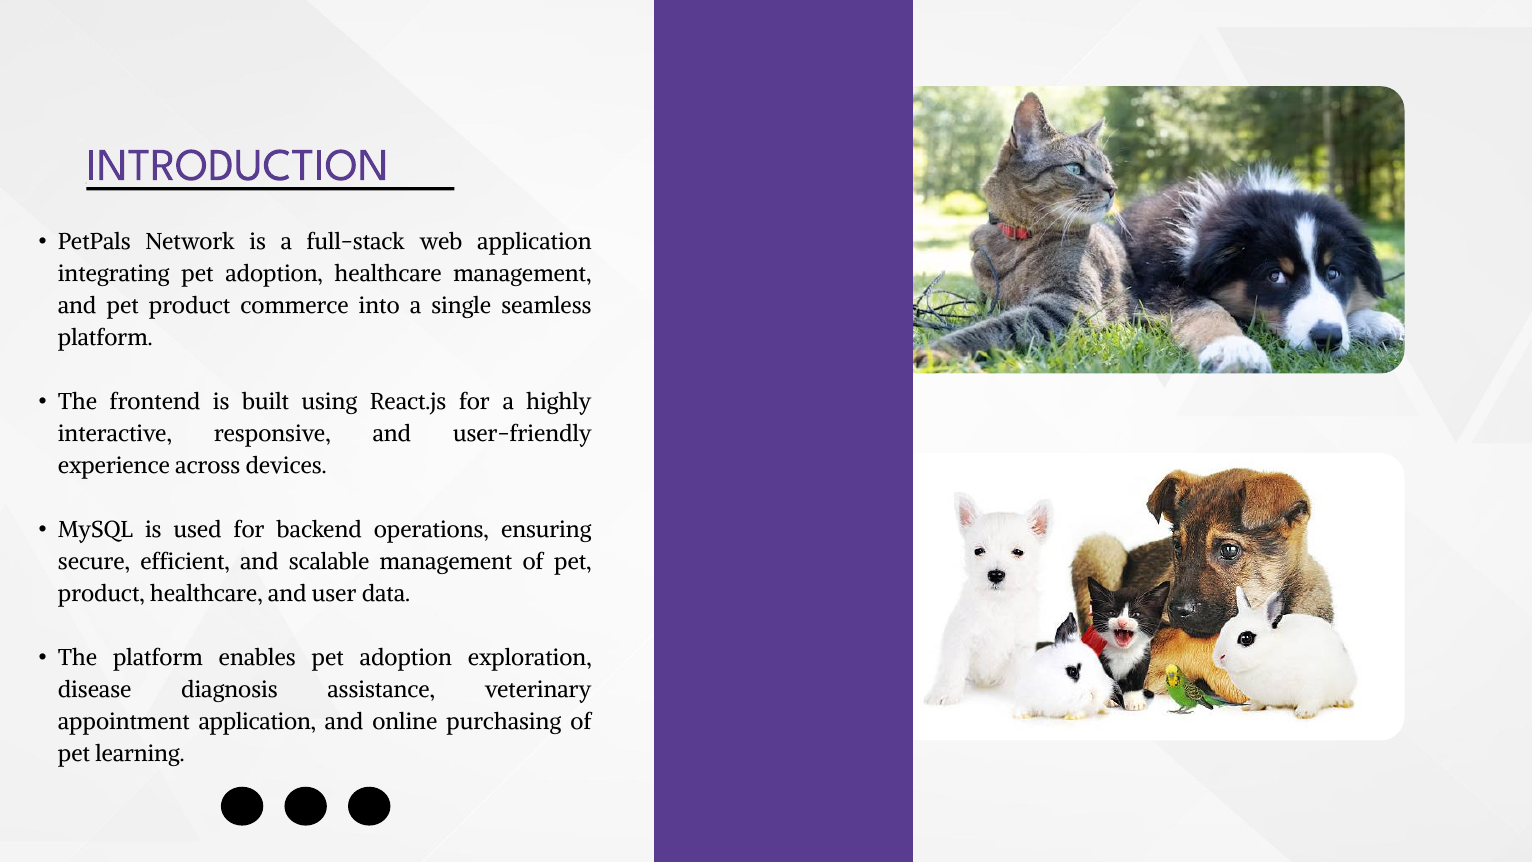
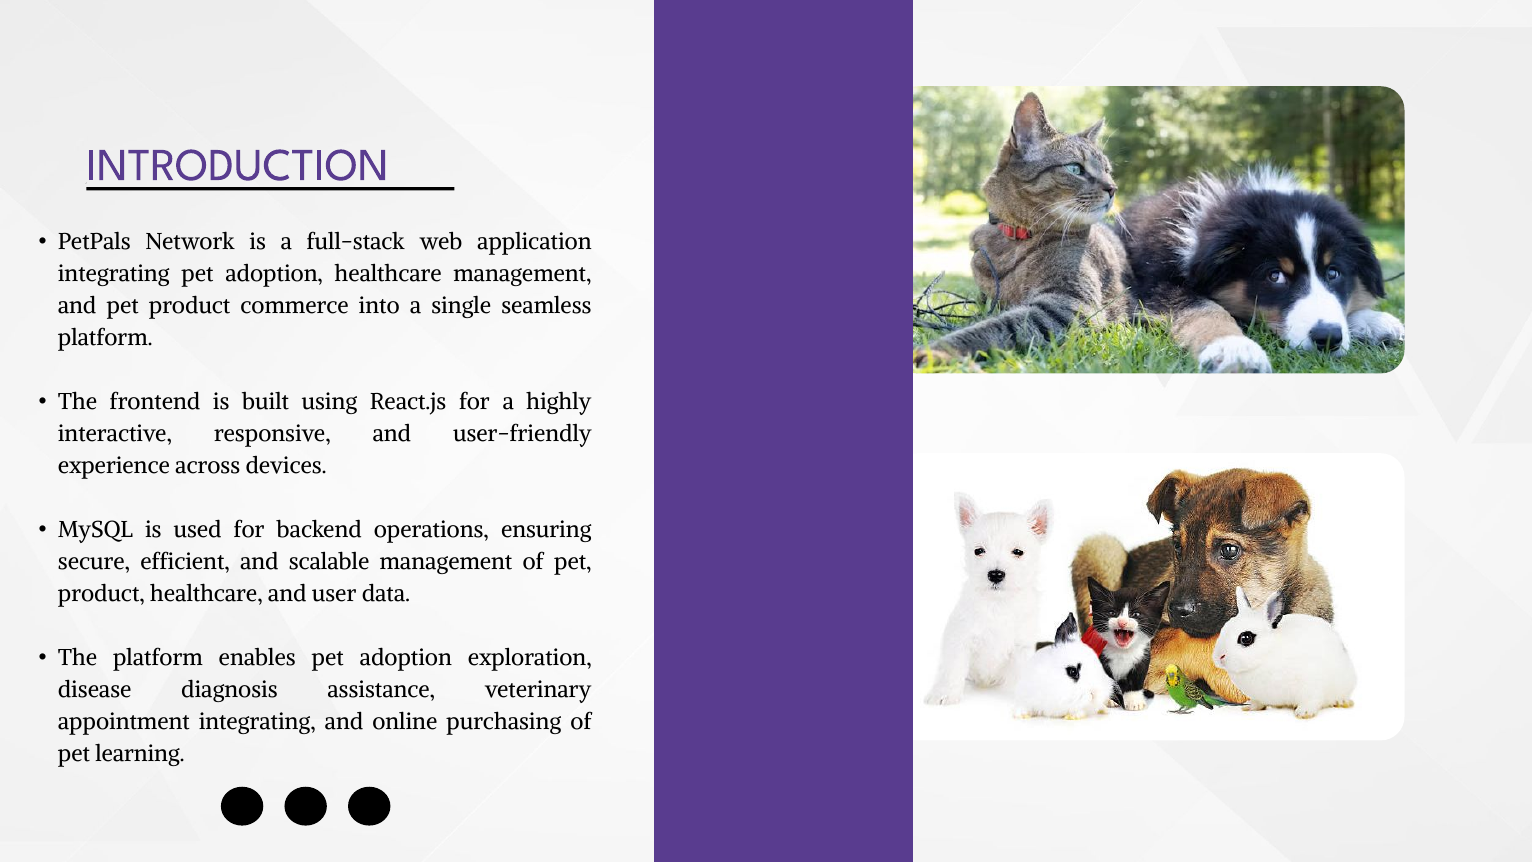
appointment application: application -> integrating
